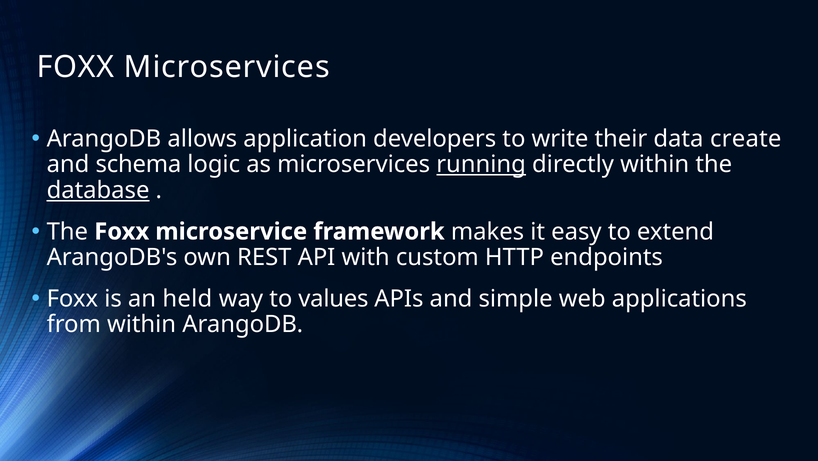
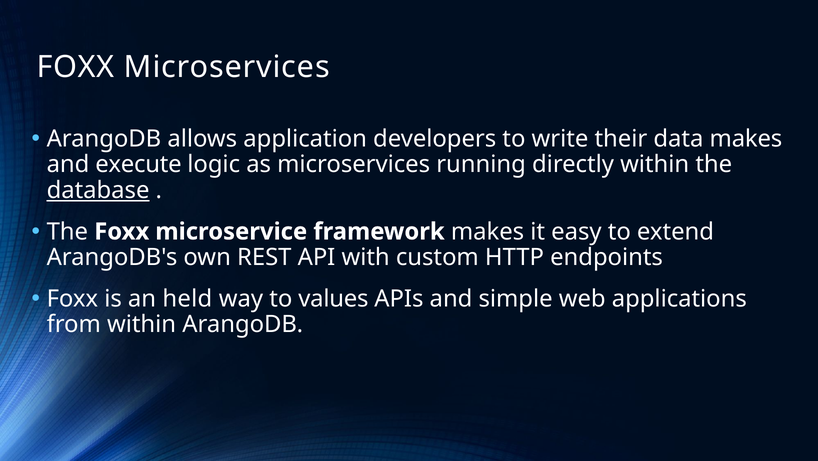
data create: create -> makes
schema: schema -> execute
running underline: present -> none
